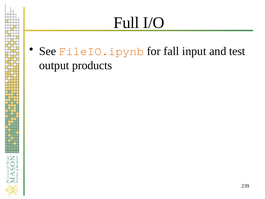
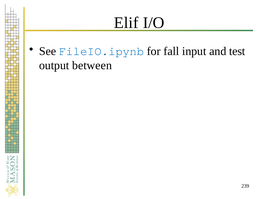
Full: Full -> Elif
FileIO.ipynb colour: orange -> blue
products: products -> between
